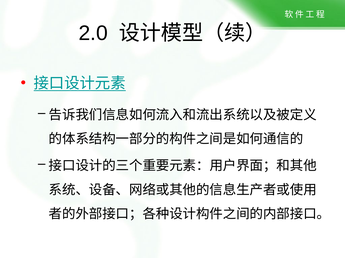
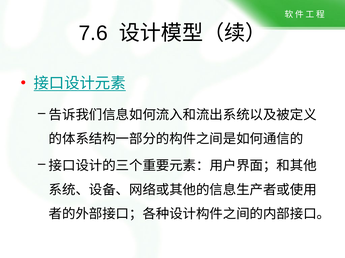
2.0: 2.0 -> 7.6
